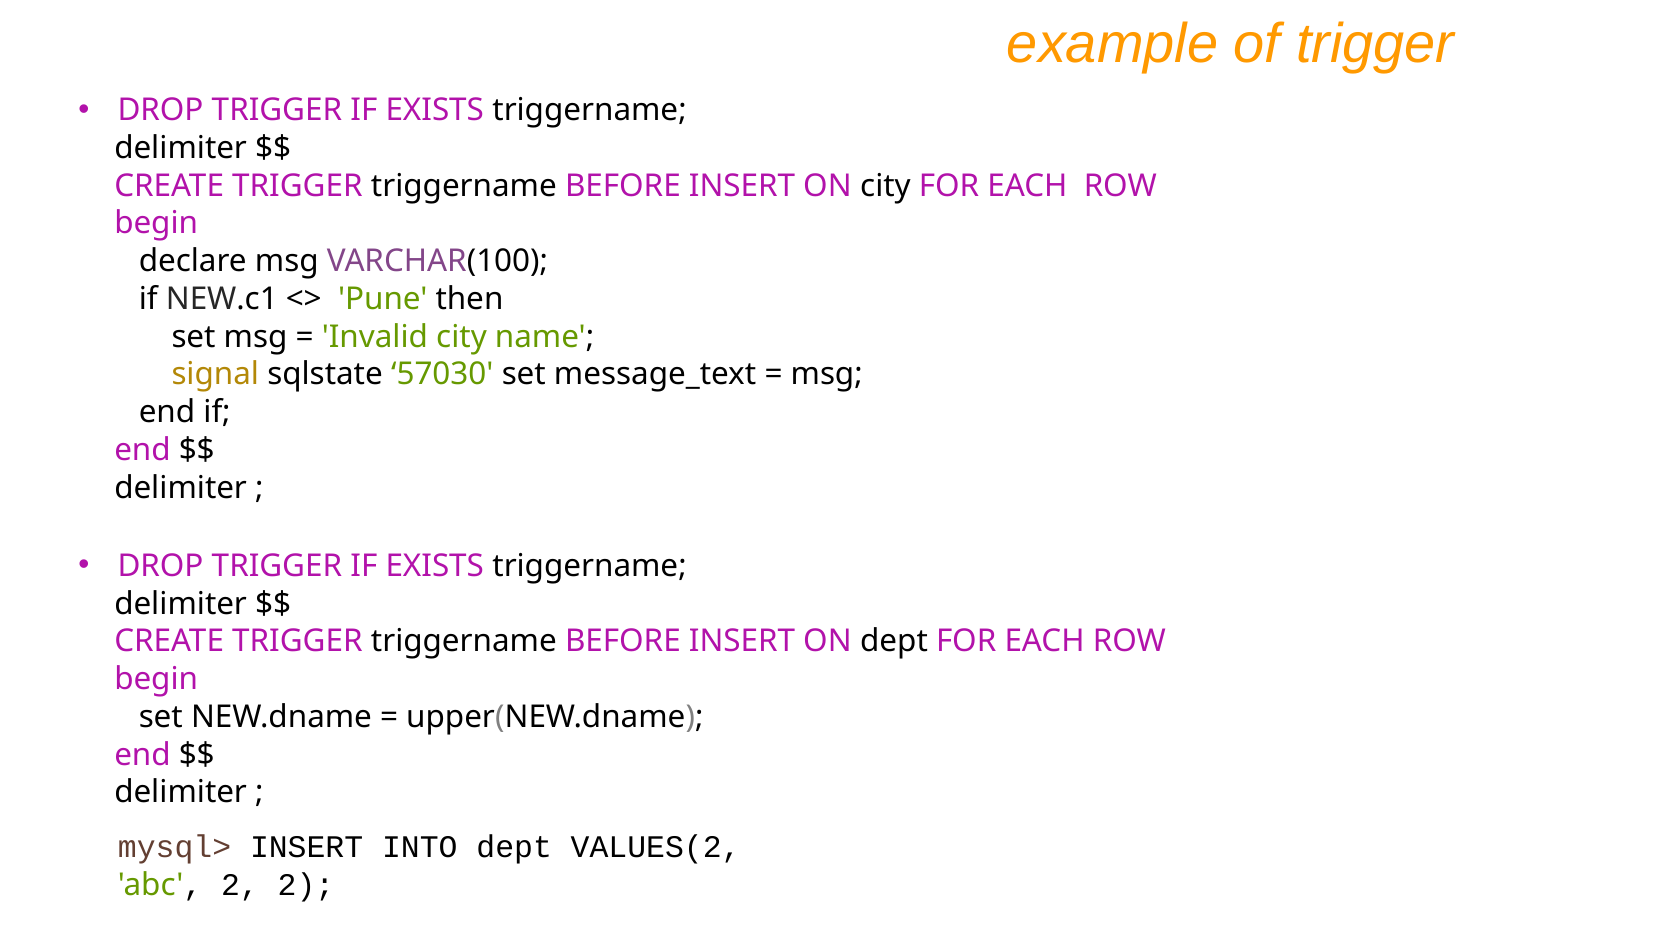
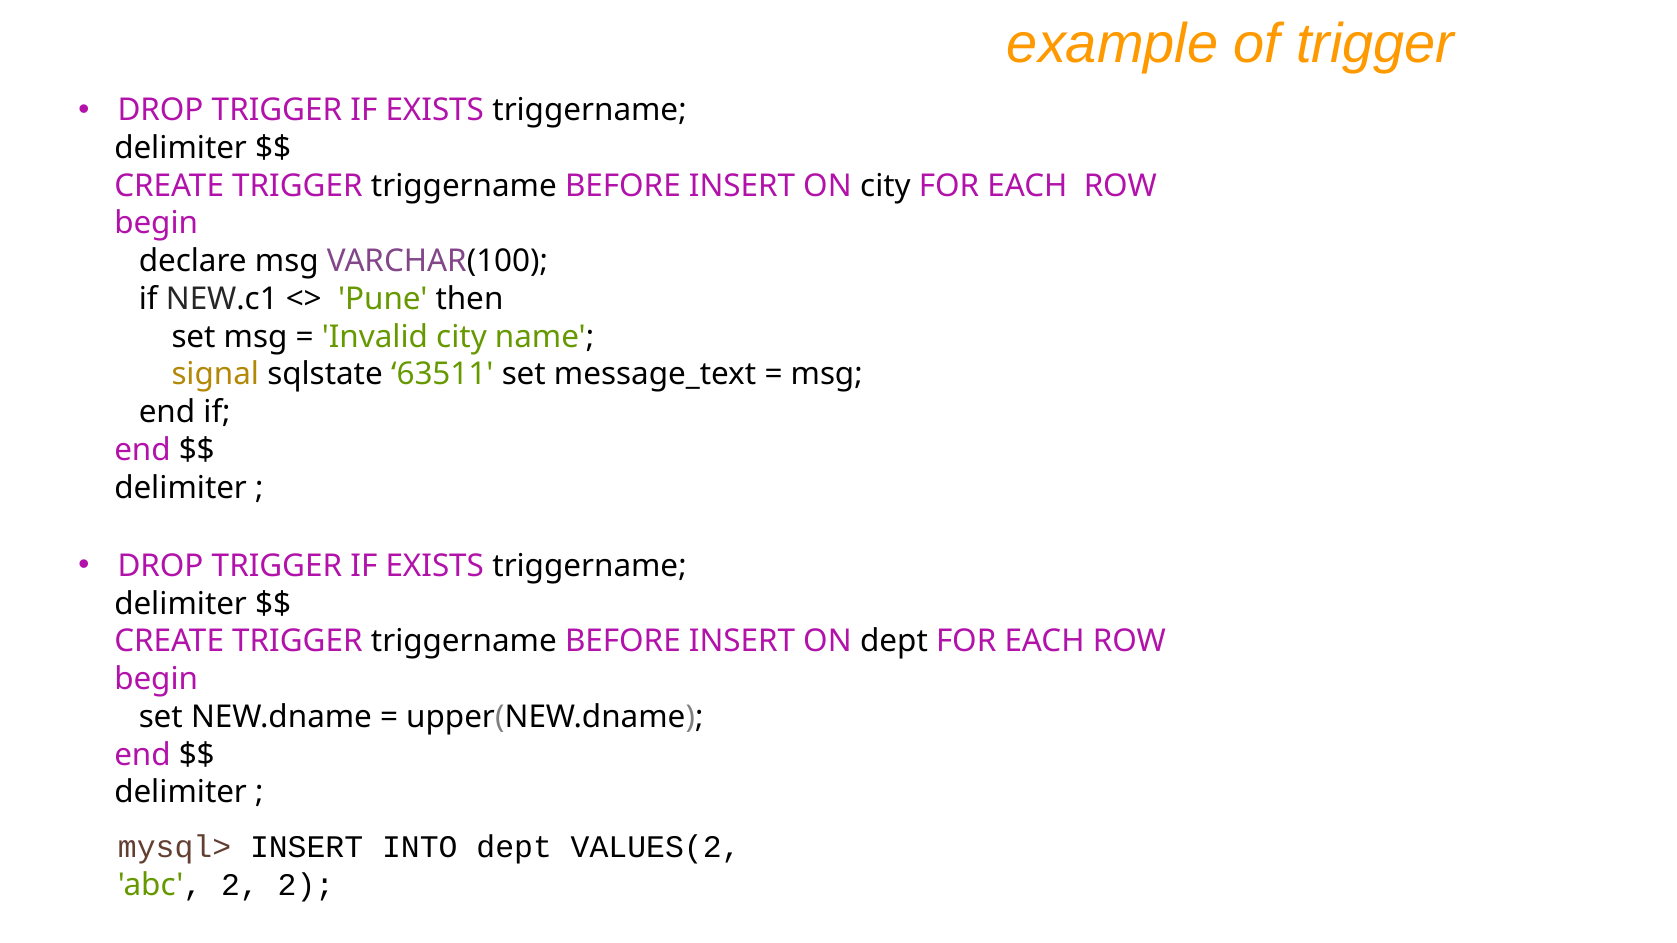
57030: 57030 -> 63511
